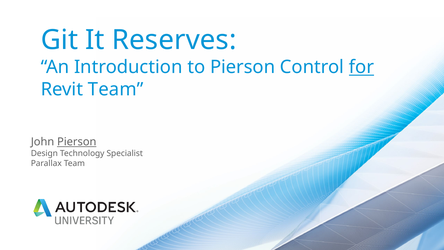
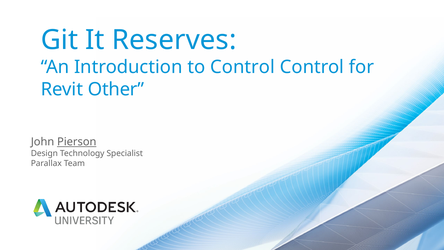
to Pierson: Pierson -> Control
for underline: present -> none
Revit Team: Team -> Other
